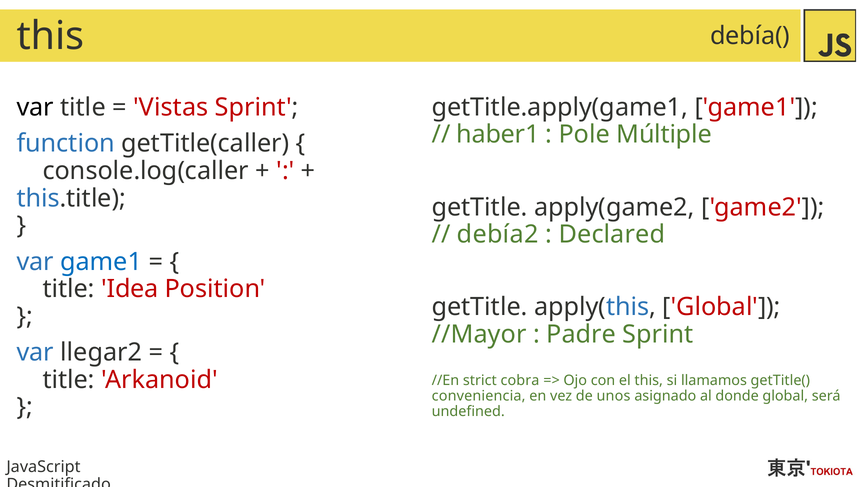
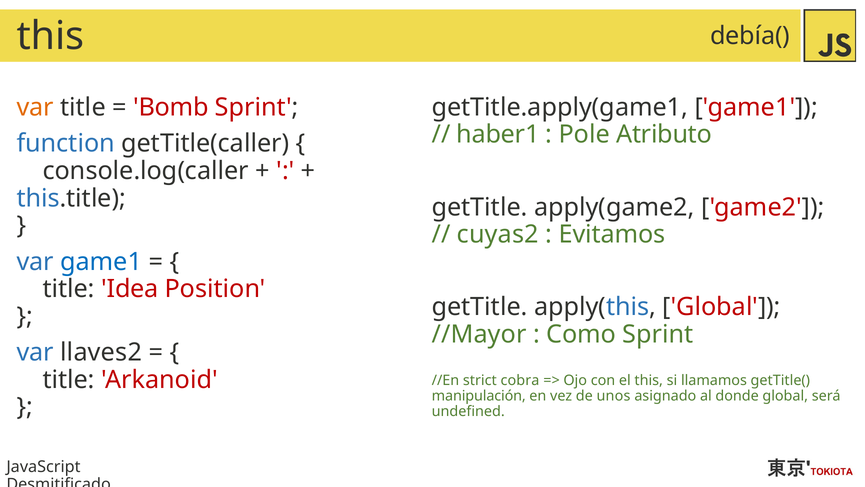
var at (35, 107) colour: black -> orange
Vistas: Vistas -> Bomb
Múltiple: Múltiple -> Atributo
debía2: debía2 -> cuyas2
Declared: Declared -> Evitamos
Padre: Padre -> Como
llegar2: llegar2 -> llaves2
conveniencia: conveniencia -> manipulación
